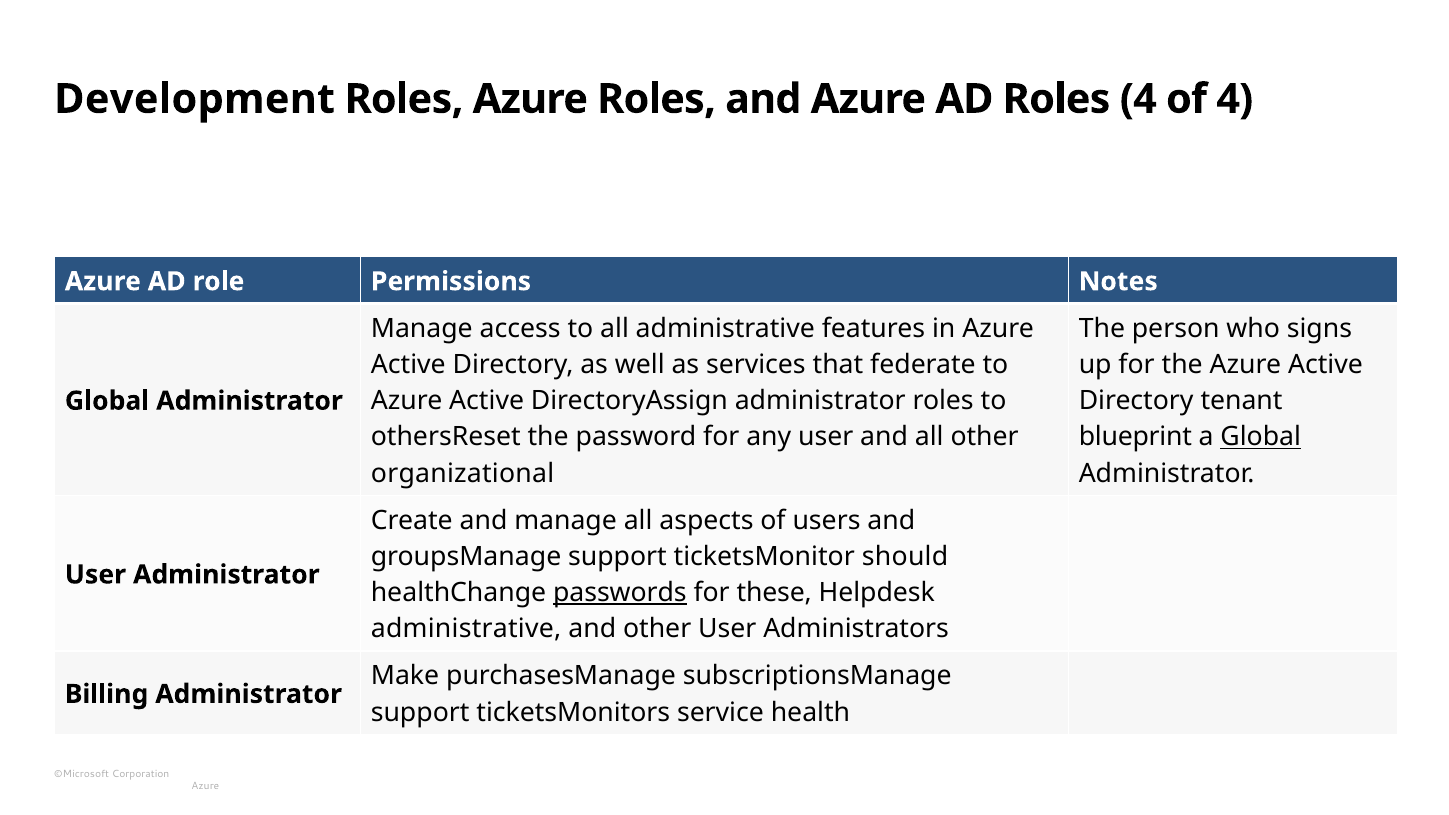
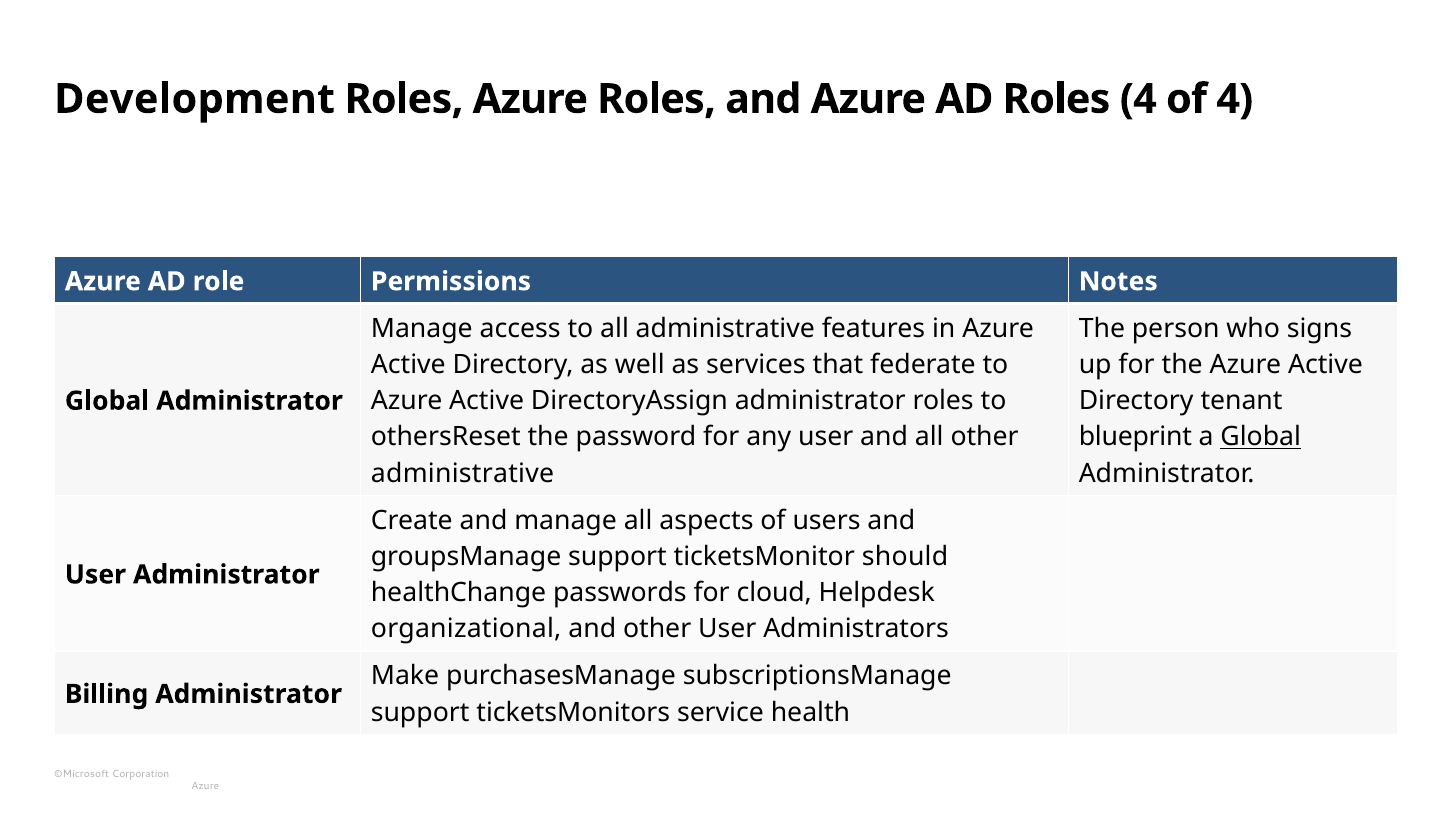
organizational at (463, 473): organizational -> administrative
passwords underline: present -> none
these: these -> cloud
administrative at (466, 629): administrative -> organizational
